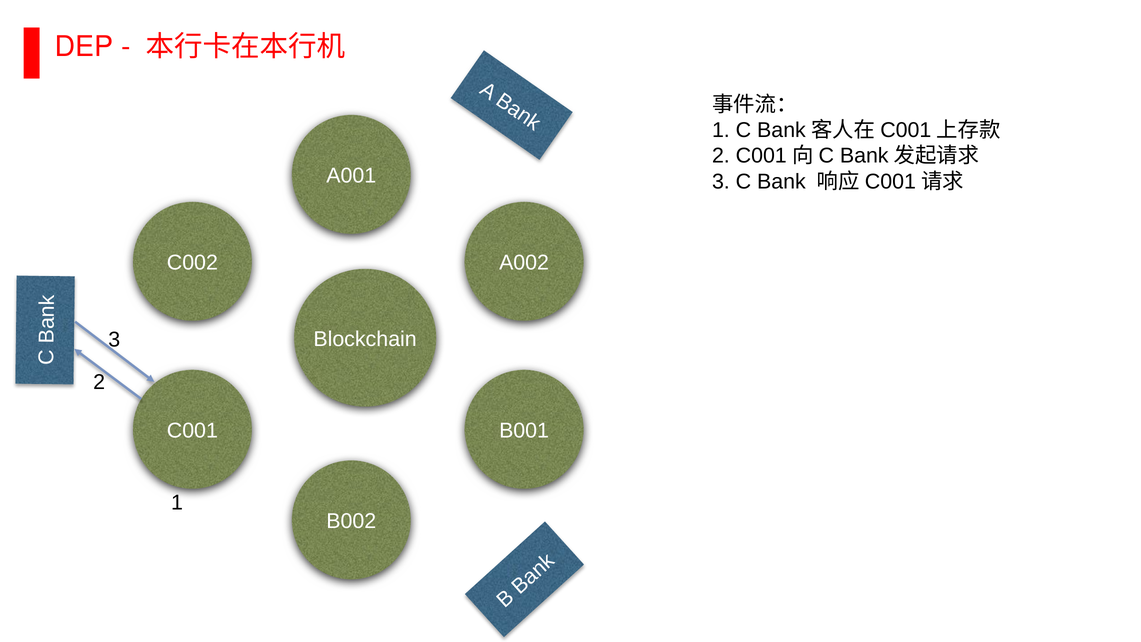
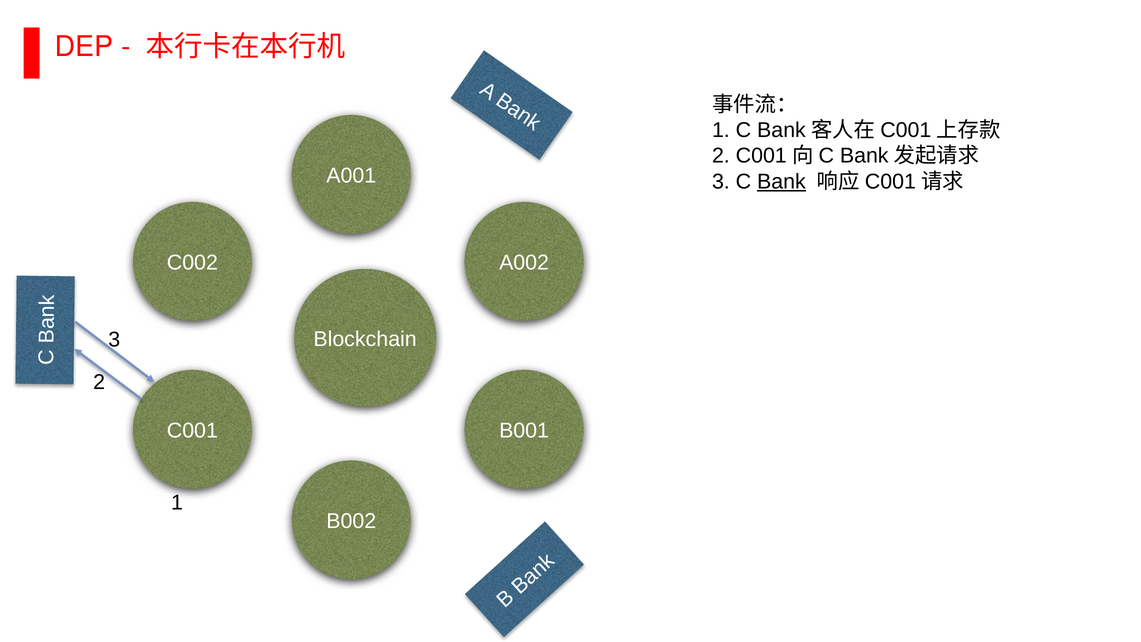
Bank underline: none -> present
